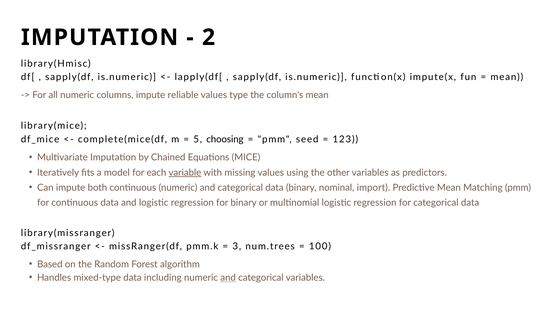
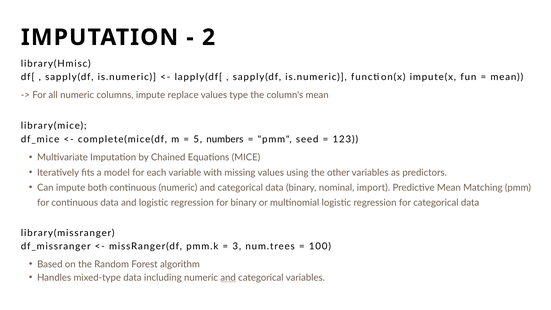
reliable: reliable -> replace
choosing: choosing -> numbers
variable underline: present -> none
